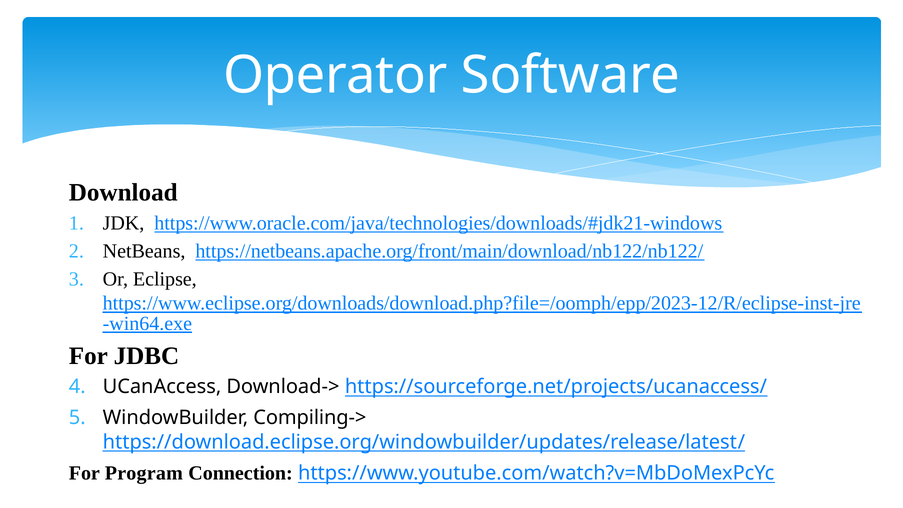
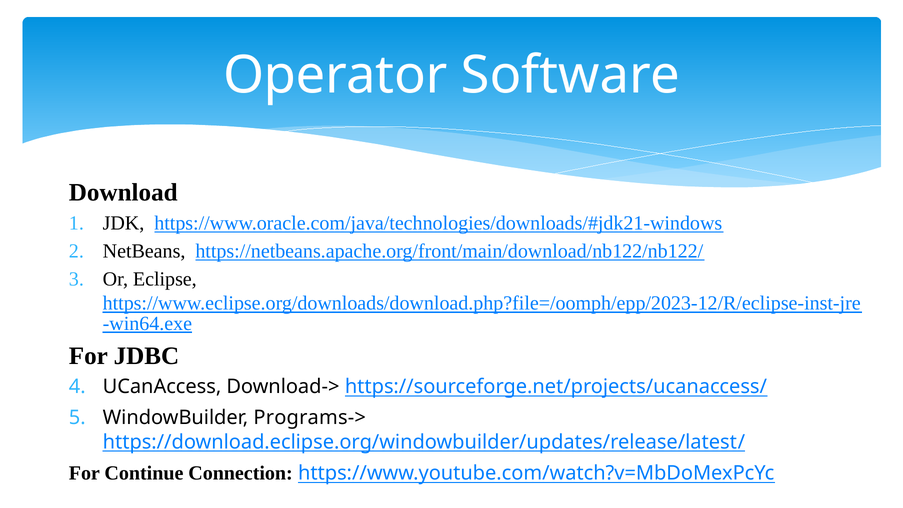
Compiling->: Compiling-> -> Programs->
Program: Program -> Continue
